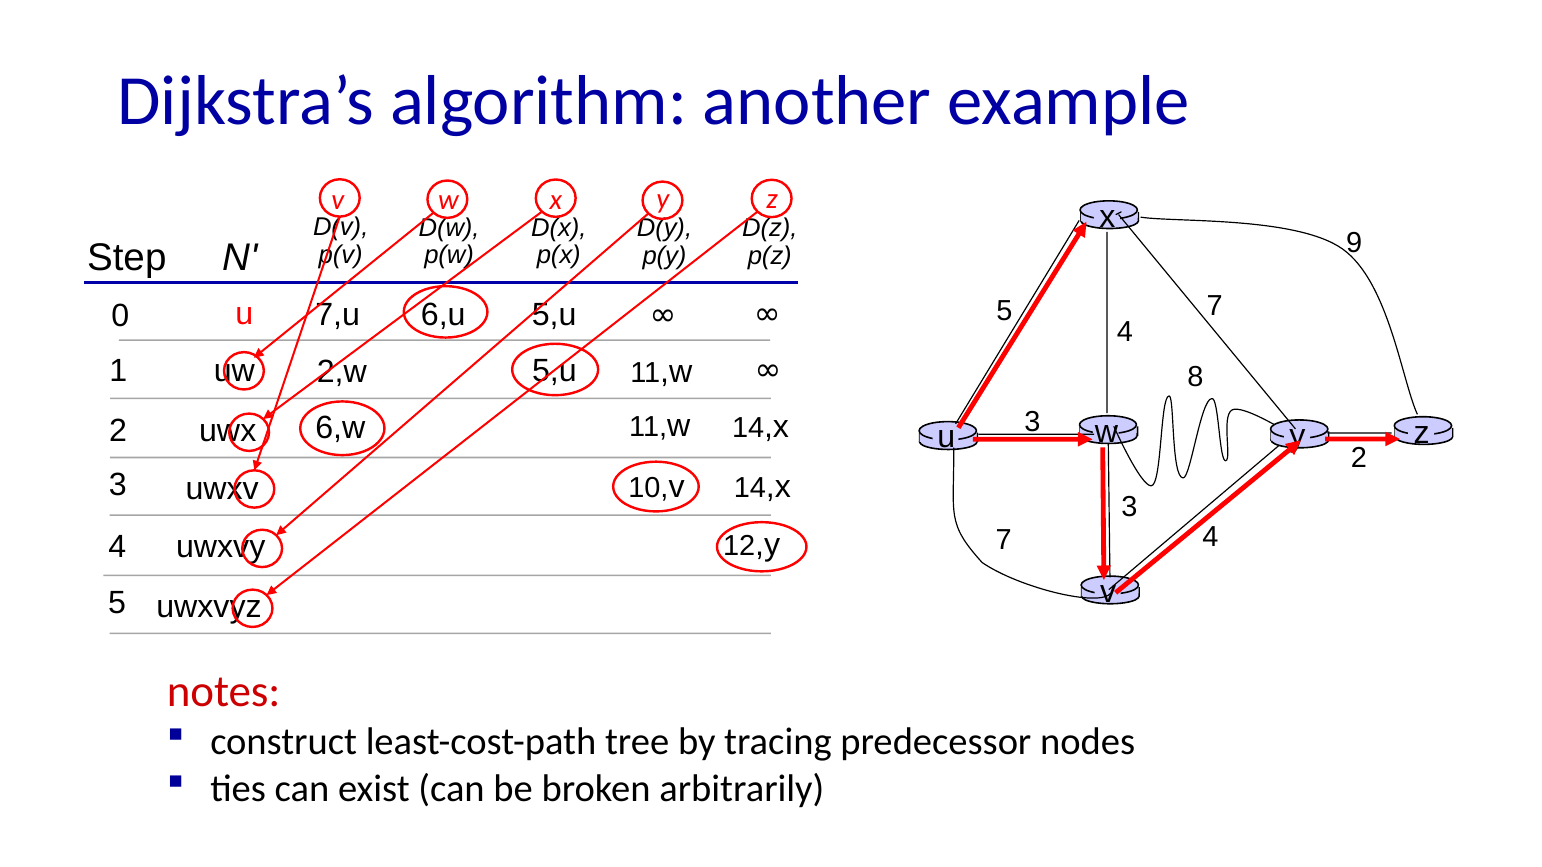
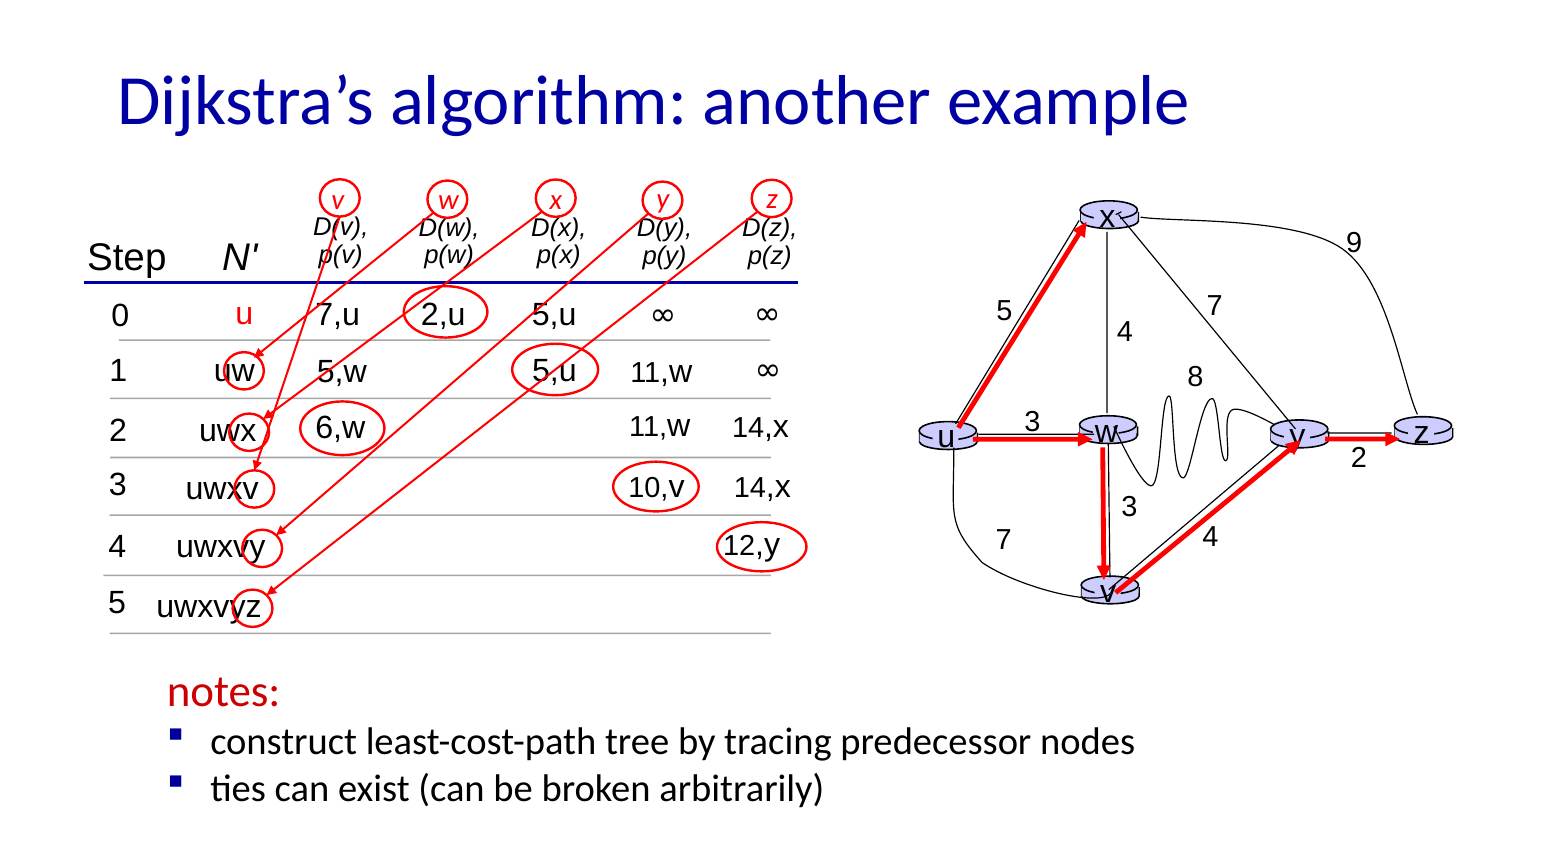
6,u: 6,u -> 2,u
2,w: 2,w -> 5,w
